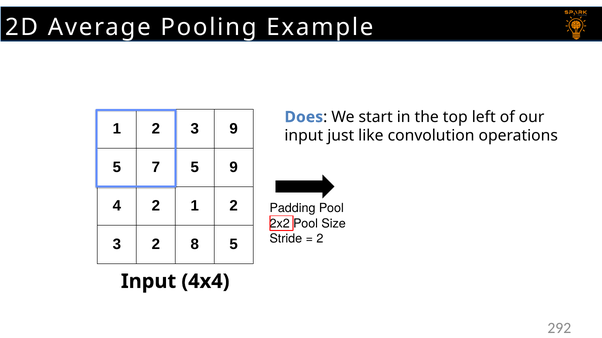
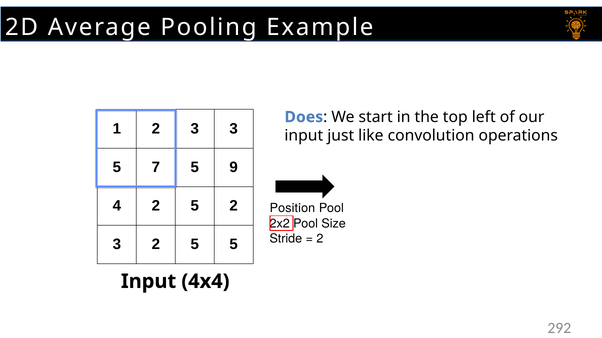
3 9: 9 -> 3
4 2 1: 1 -> 5
Padding: Padding -> Position
3 2 8: 8 -> 5
